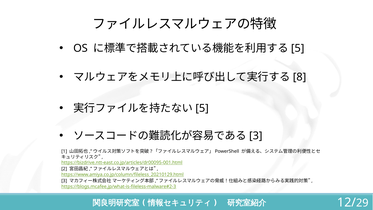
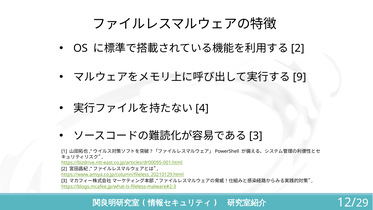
5 at (298, 48): 5 -> 2
8: 8 -> 9
5 at (202, 108): 5 -> 4
